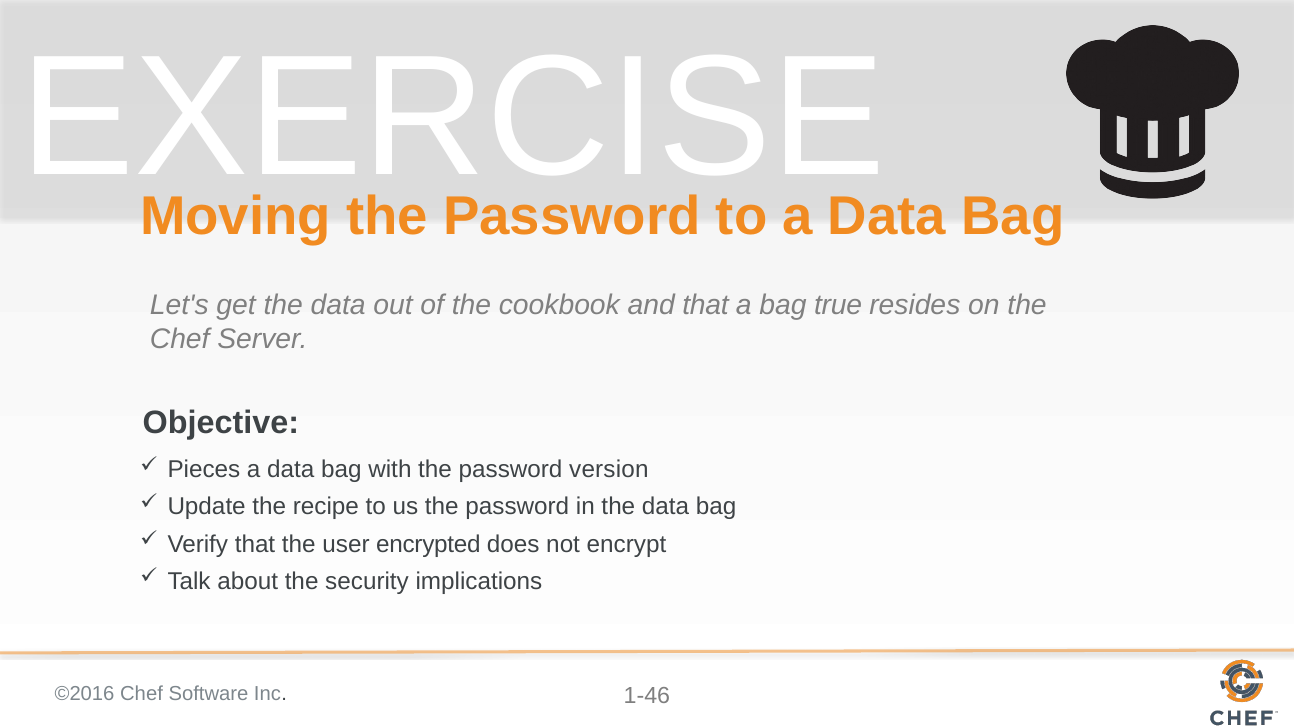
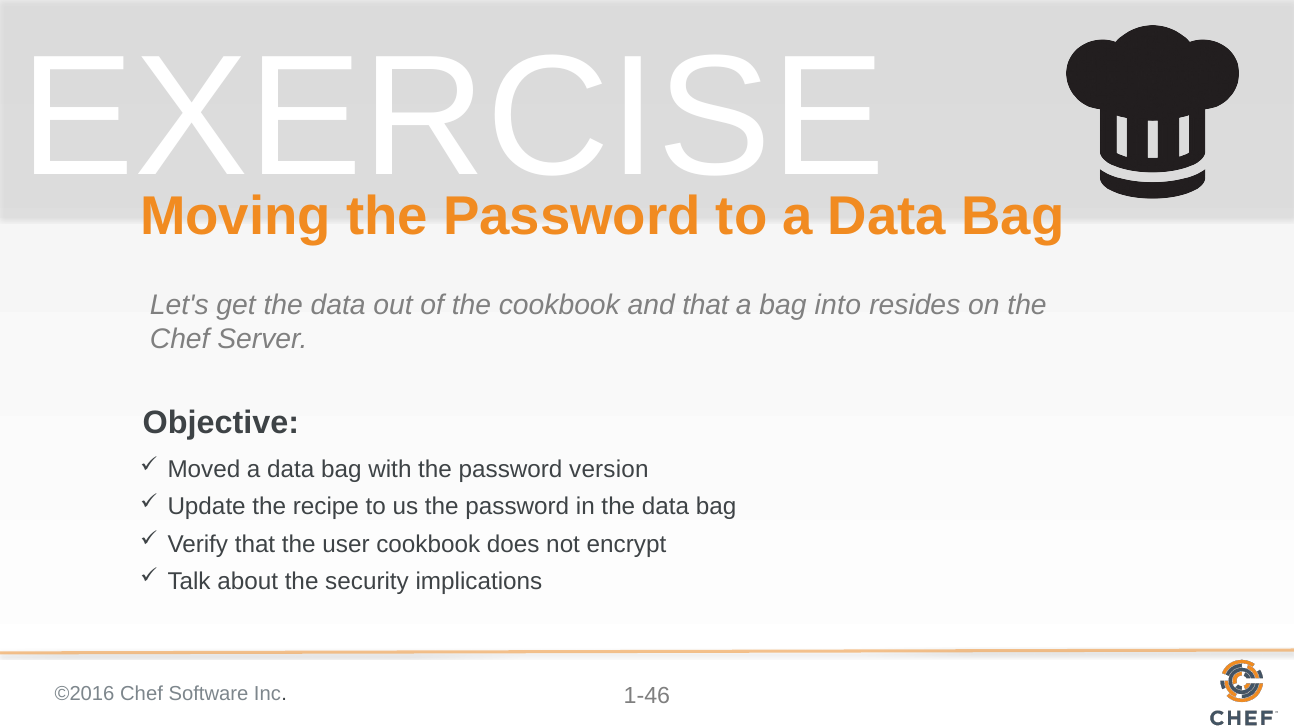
true: true -> into
Pieces: Pieces -> Moved
user encrypted: encrypted -> cookbook
